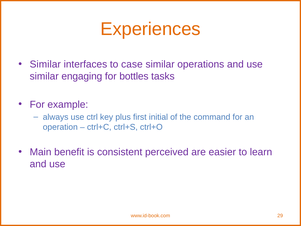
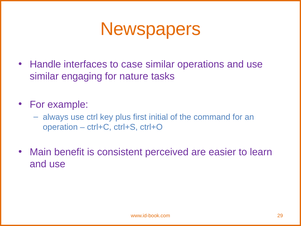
Experiences: Experiences -> Newspapers
Similar at (45, 64): Similar -> Handle
bottles: bottles -> nature
